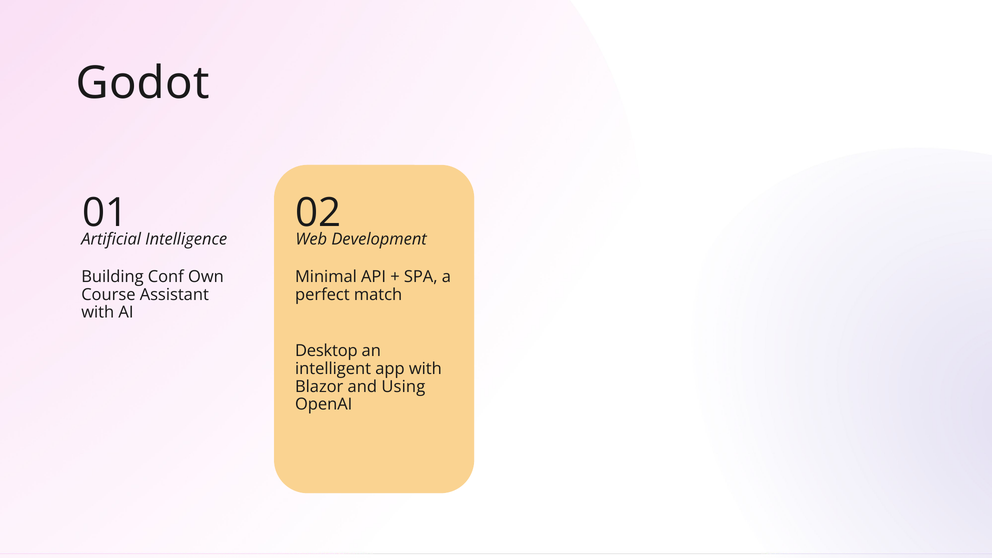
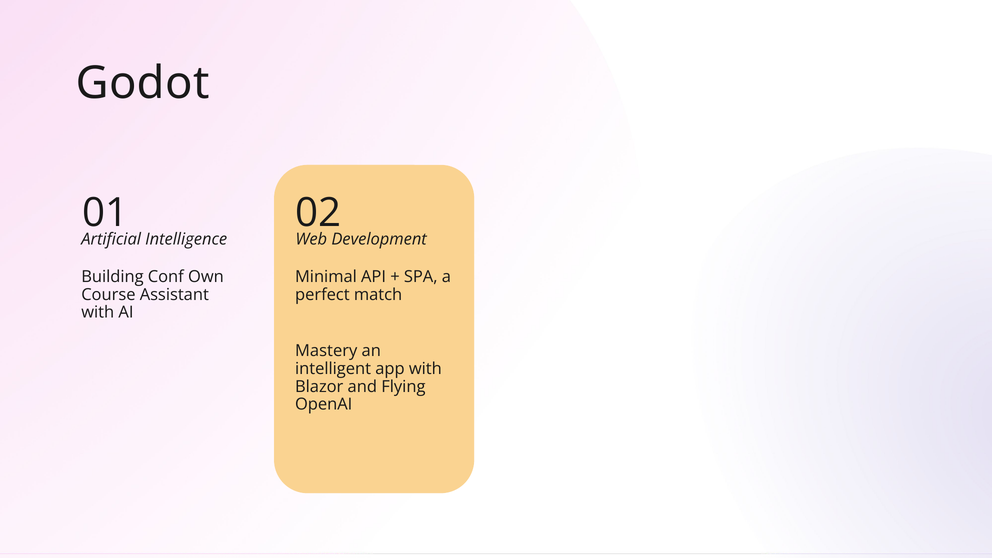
Desktop: Desktop -> Mastery
Using: Using -> Flying
